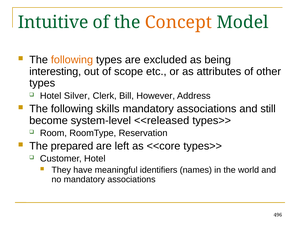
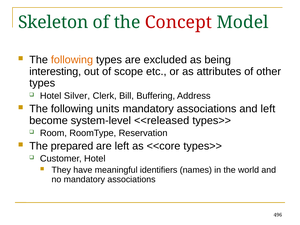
Intuitive: Intuitive -> Skeleton
Concept colour: orange -> red
However: However -> Buffering
skills: skills -> units
and still: still -> left
